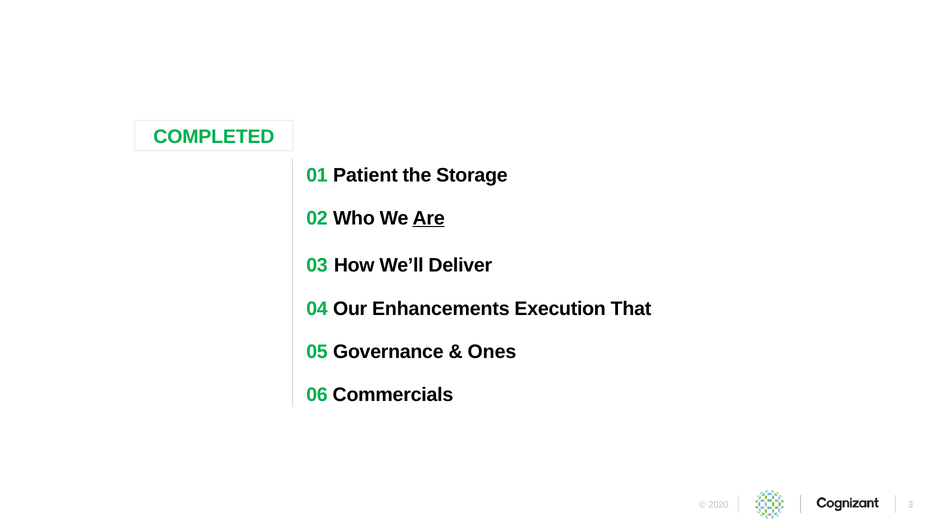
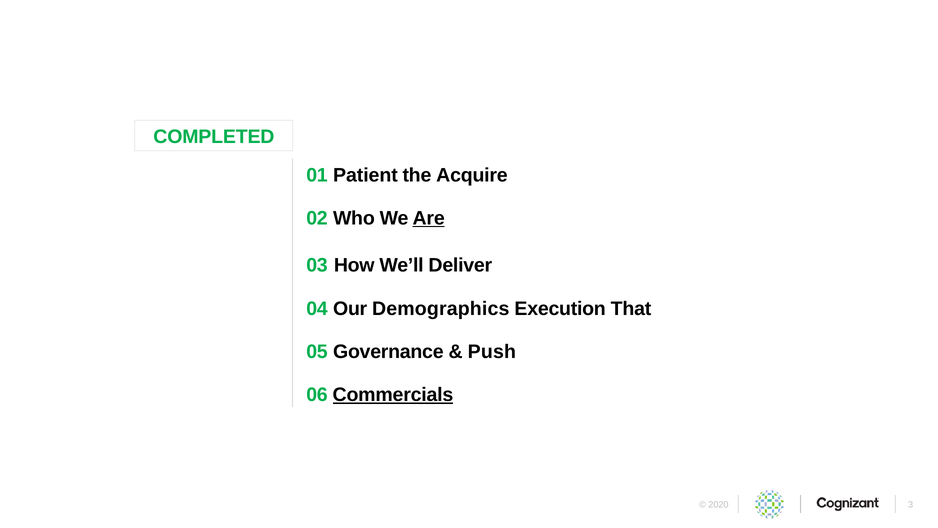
Storage: Storage -> Acquire
Enhancements: Enhancements -> Demographics
Ones: Ones -> Push
Commercials underline: none -> present
